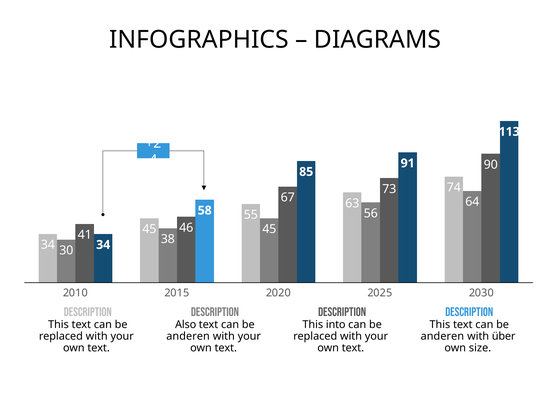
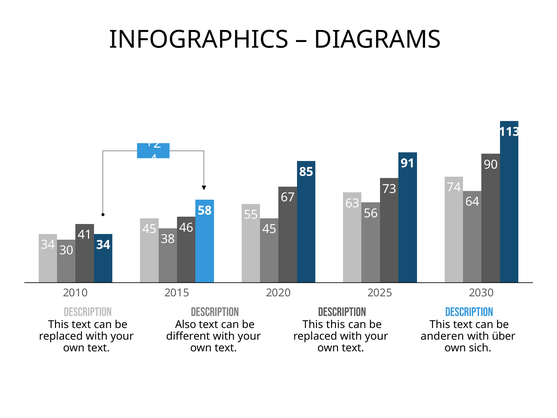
This into: into -> this
anderen at (188, 336): anderen -> different
size: size -> sich
